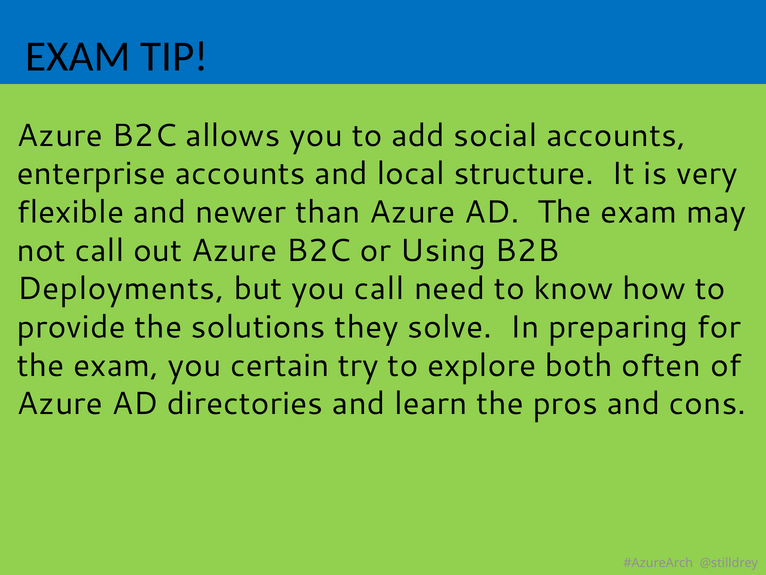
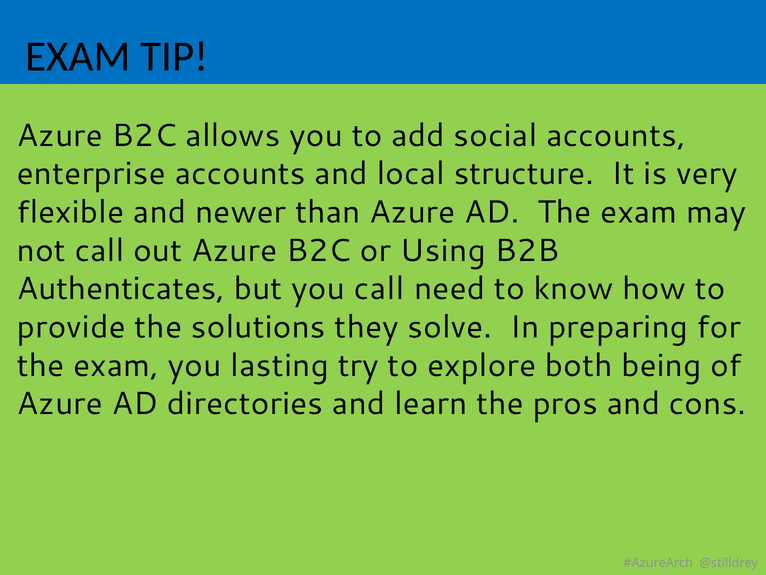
Deployments: Deployments -> Authenticates
certain: certain -> lasting
often: often -> being
